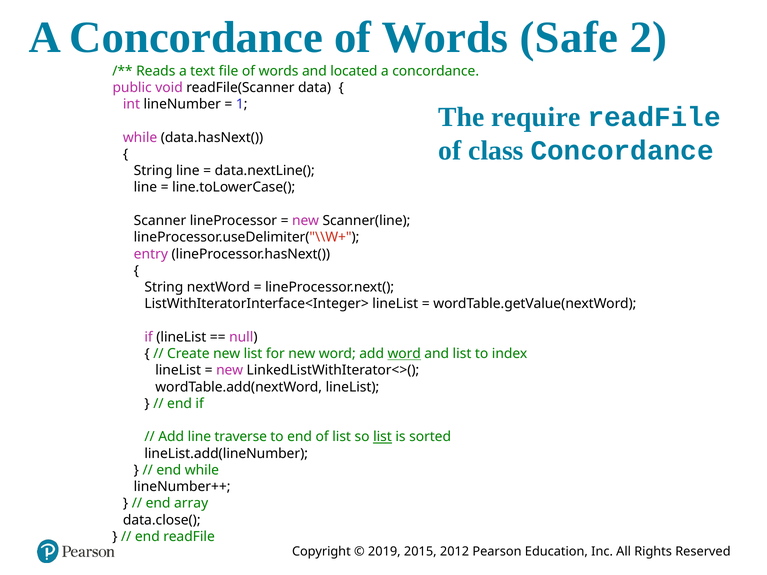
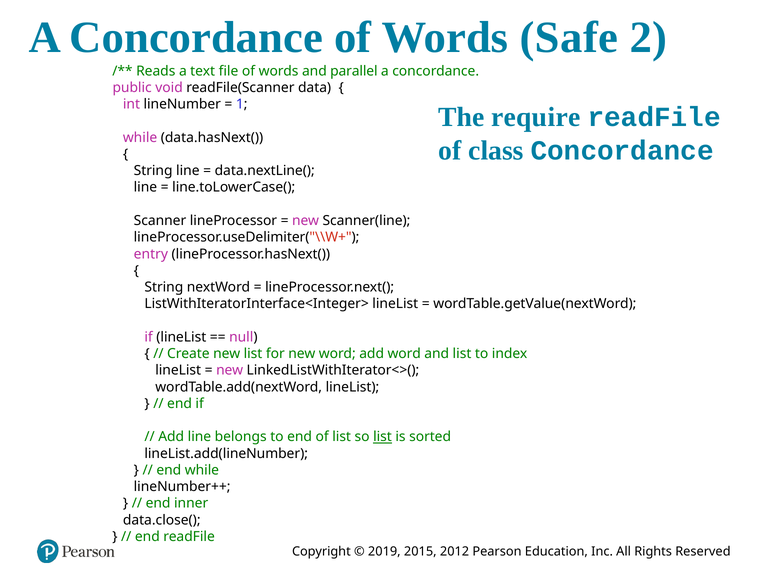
located: located -> parallel
word at (404, 354) underline: present -> none
traverse: traverse -> belongs
array: array -> inner
